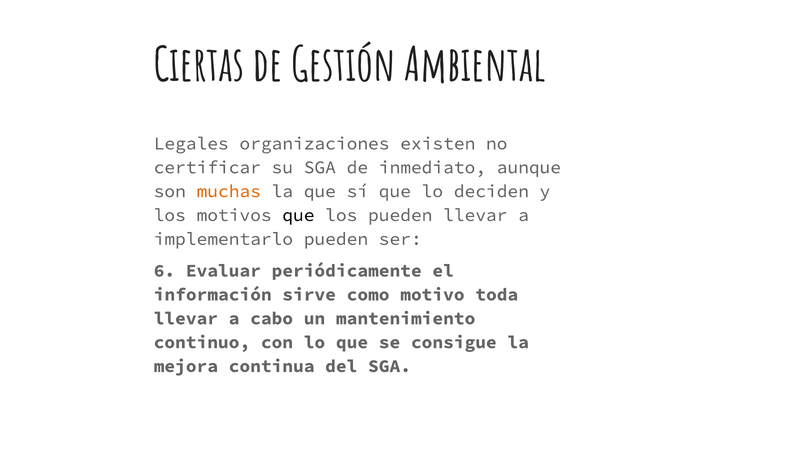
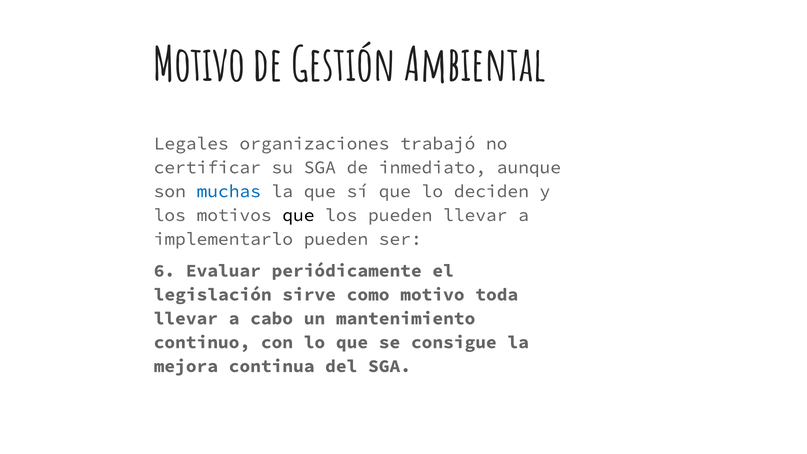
Ciertas at (199, 65): Ciertas -> Motivo
existen: existen -> trabajó
muchas colour: orange -> blue
información: información -> legislación
